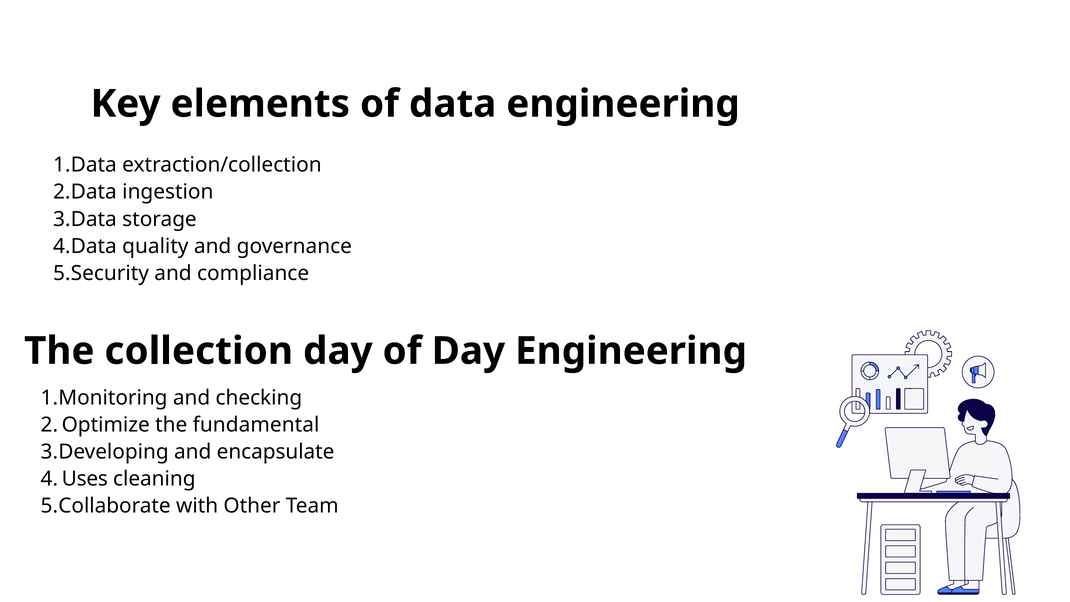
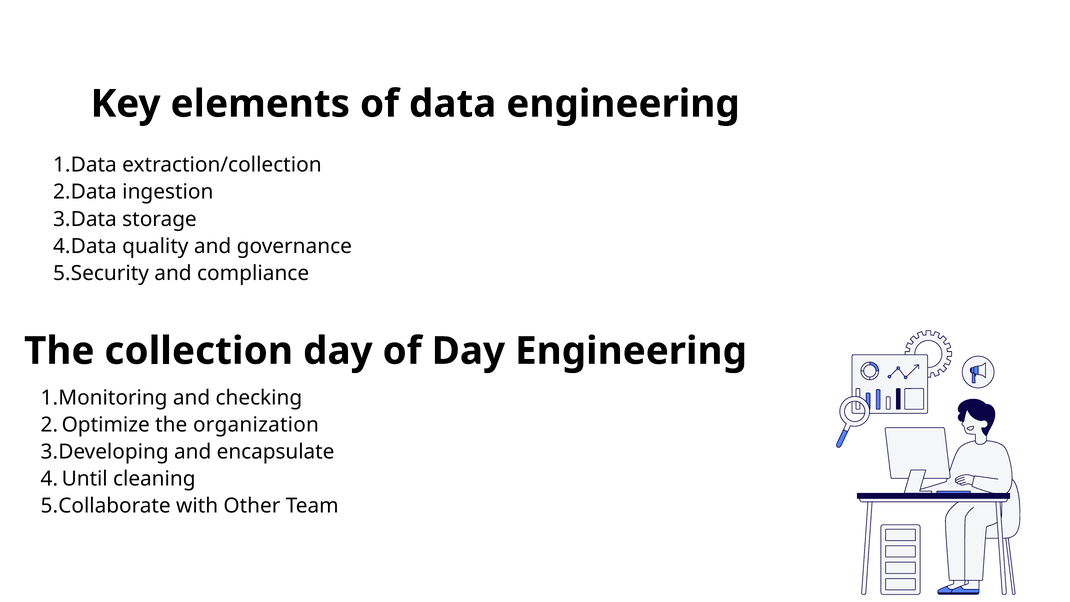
fundamental: fundamental -> organization
Uses: Uses -> Until
